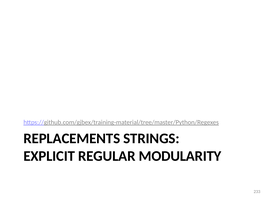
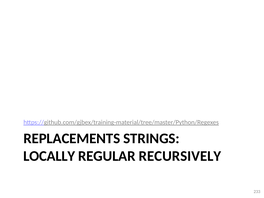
EXPLICIT: EXPLICIT -> LOCALLY
MODULARITY: MODULARITY -> RECURSIVELY
